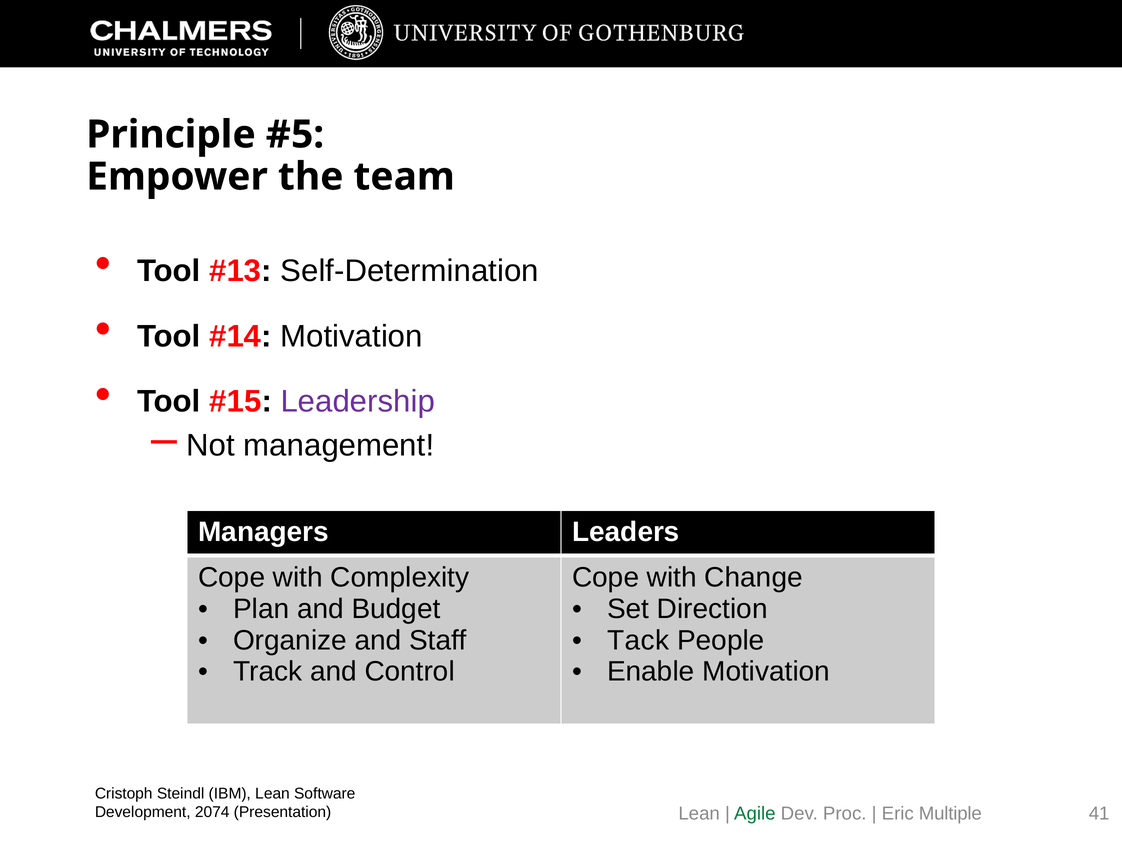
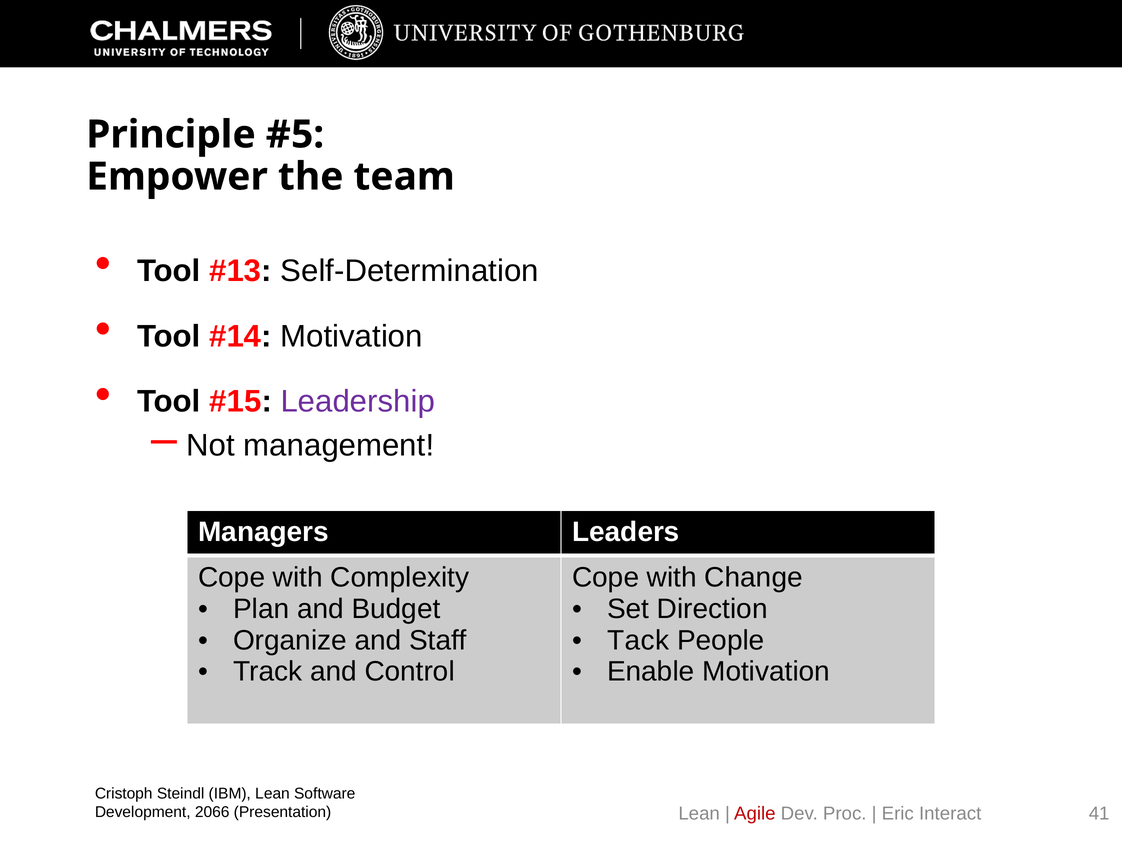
2074: 2074 -> 2066
Agile colour: green -> red
Multiple: Multiple -> Interact
